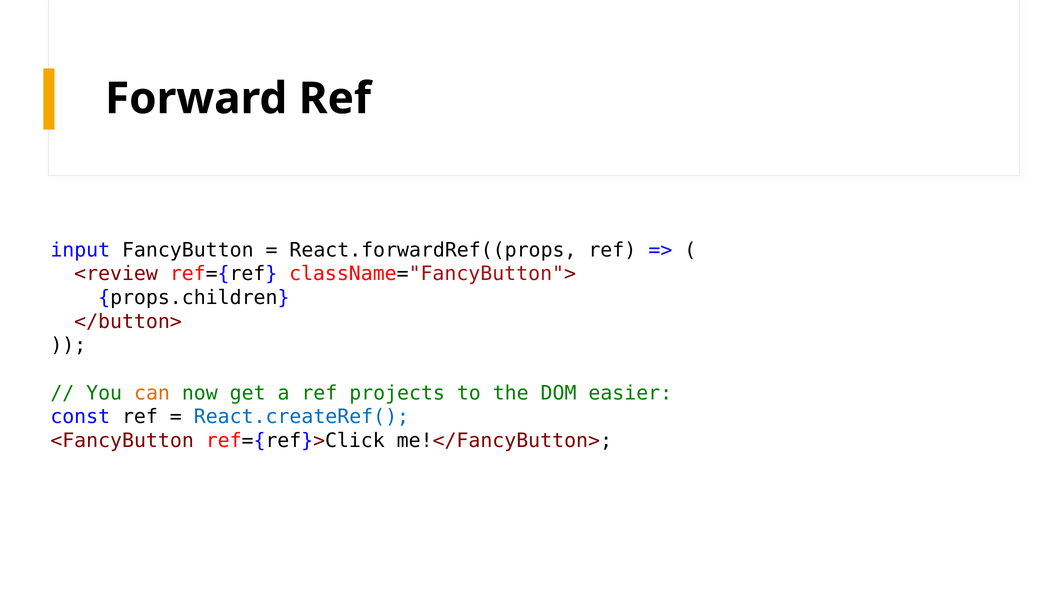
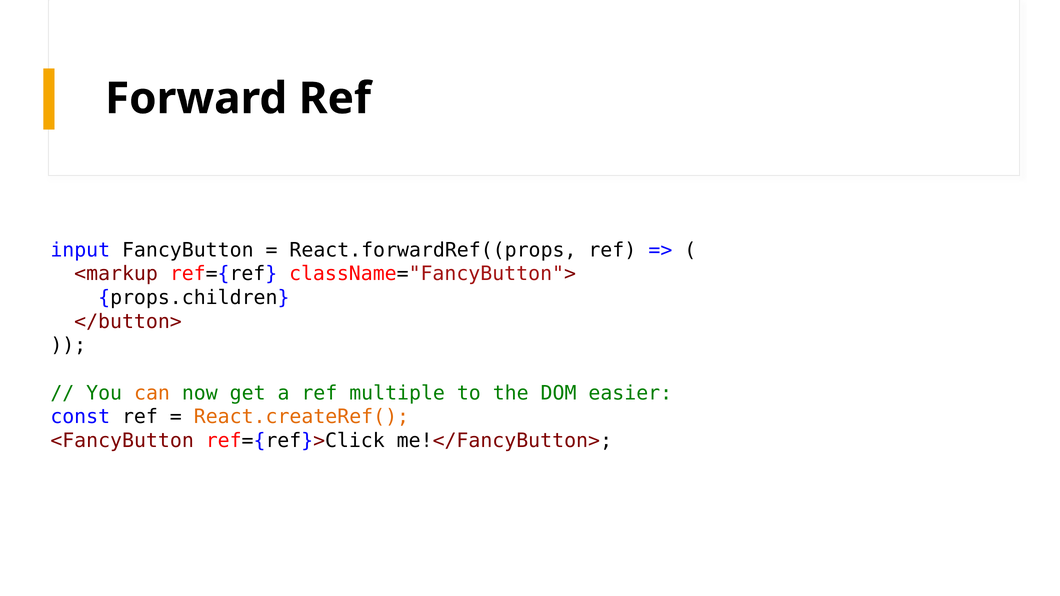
<review: <review -> <markup
projects: projects -> multiple
React.createRef( colour: blue -> orange
